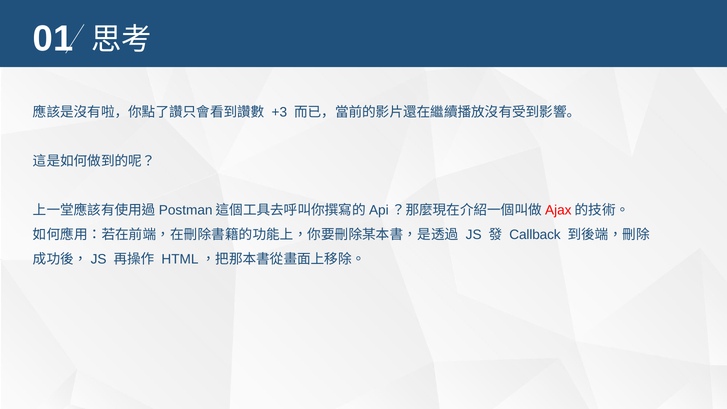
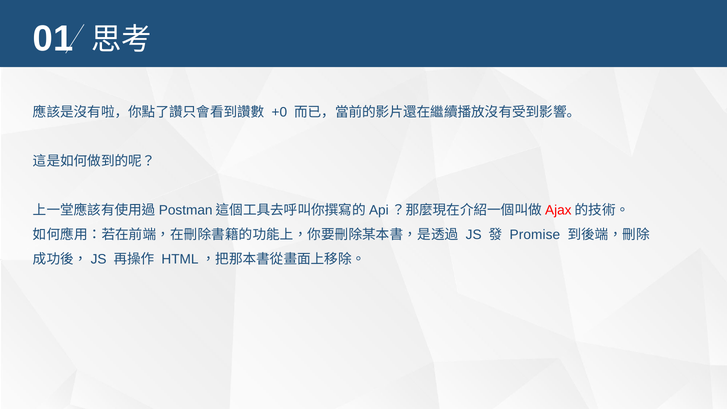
+3: +3 -> +0
Callback: Callback -> Promise
